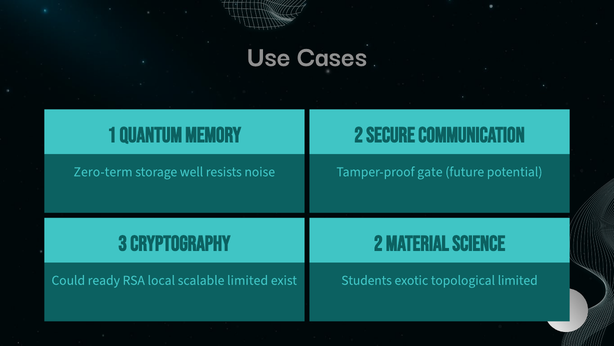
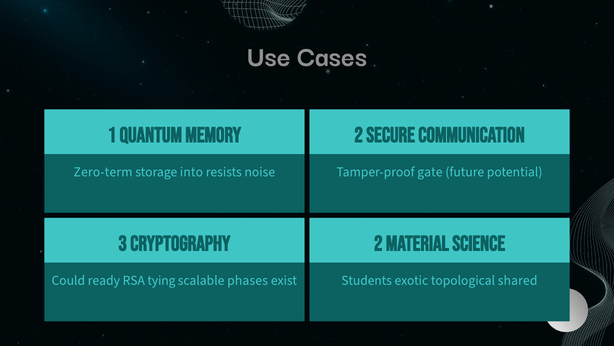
well: well -> into
local: local -> tying
scalable limited: limited -> phases
topological limited: limited -> shared
